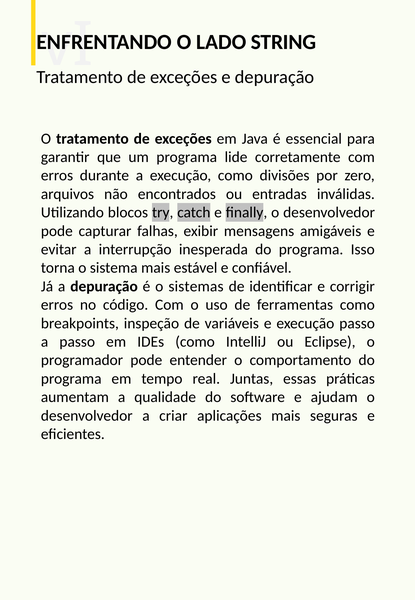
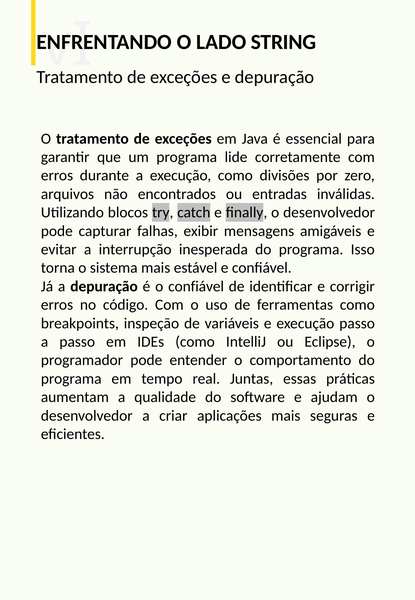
o sistemas: sistemas -> confiável
